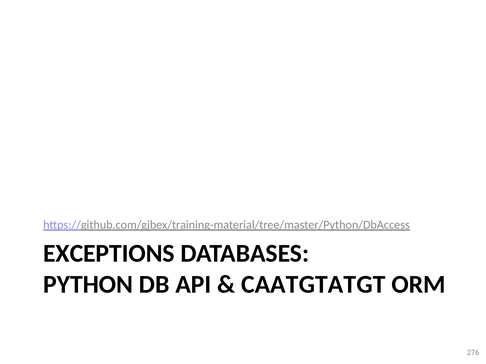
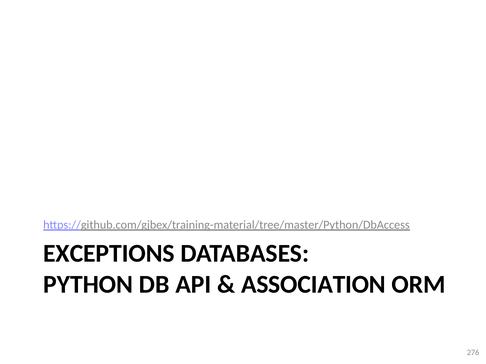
CAATGTATGT: CAATGTATGT -> ASSOCIATION
